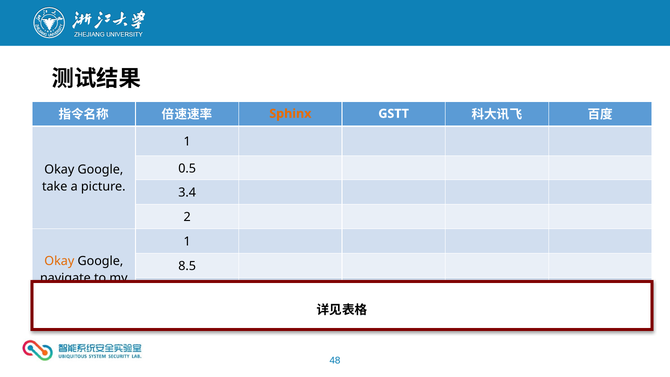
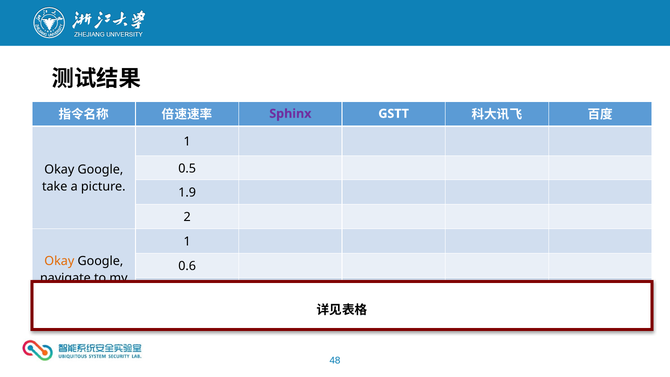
Sphinx colour: orange -> purple
3.4: 3.4 -> 1.9
8.5: 8.5 -> 0.6
